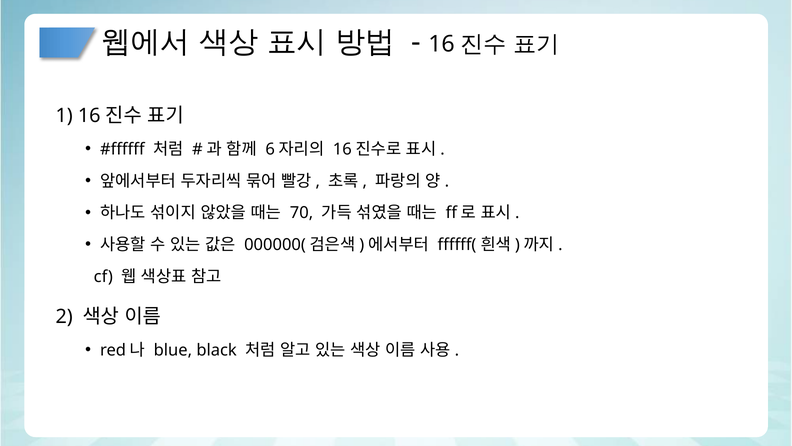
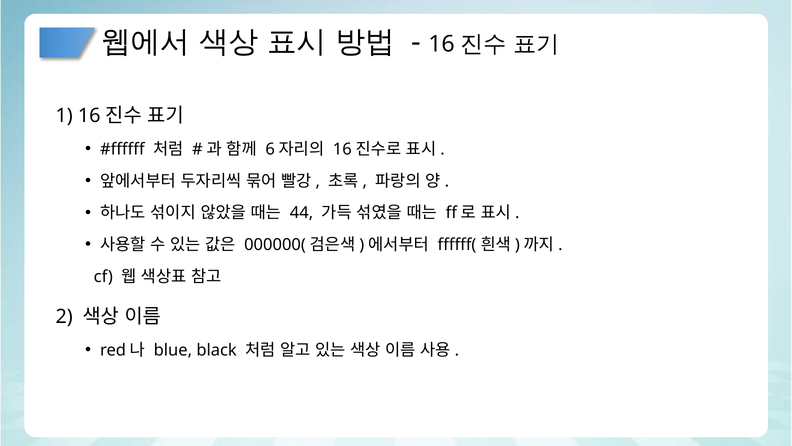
70: 70 -> 44
